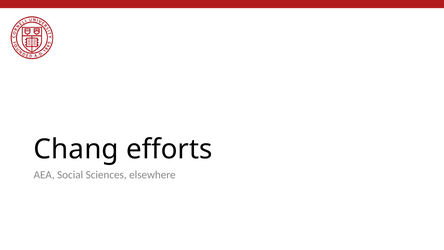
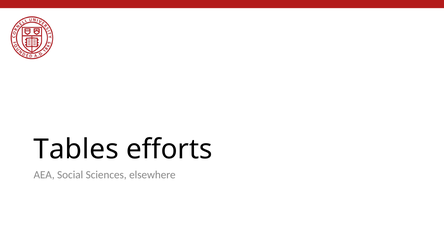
Chang: Chang -> Tables
